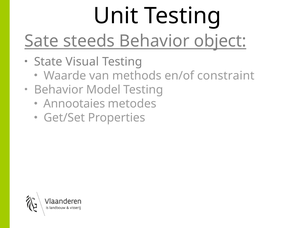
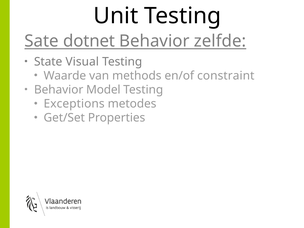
steeds: steeds -> dotnet
object: object -> zelfde
Annootaies: Annootaies -> Exceptions
